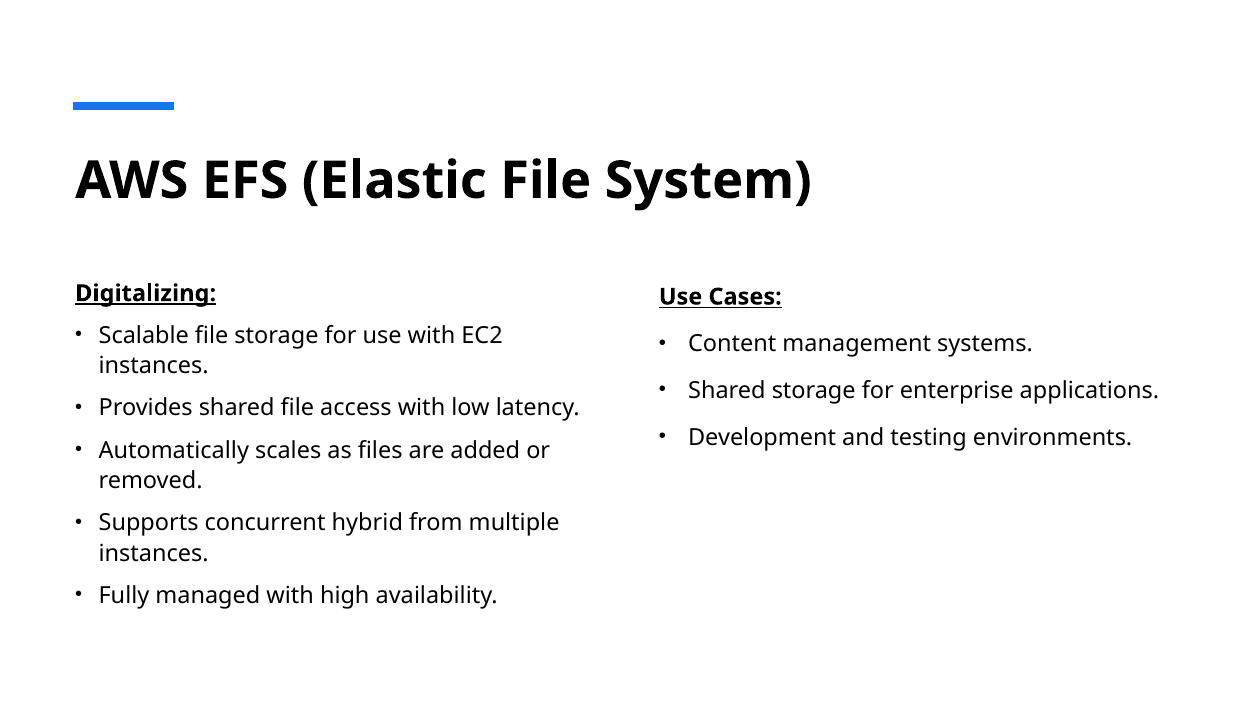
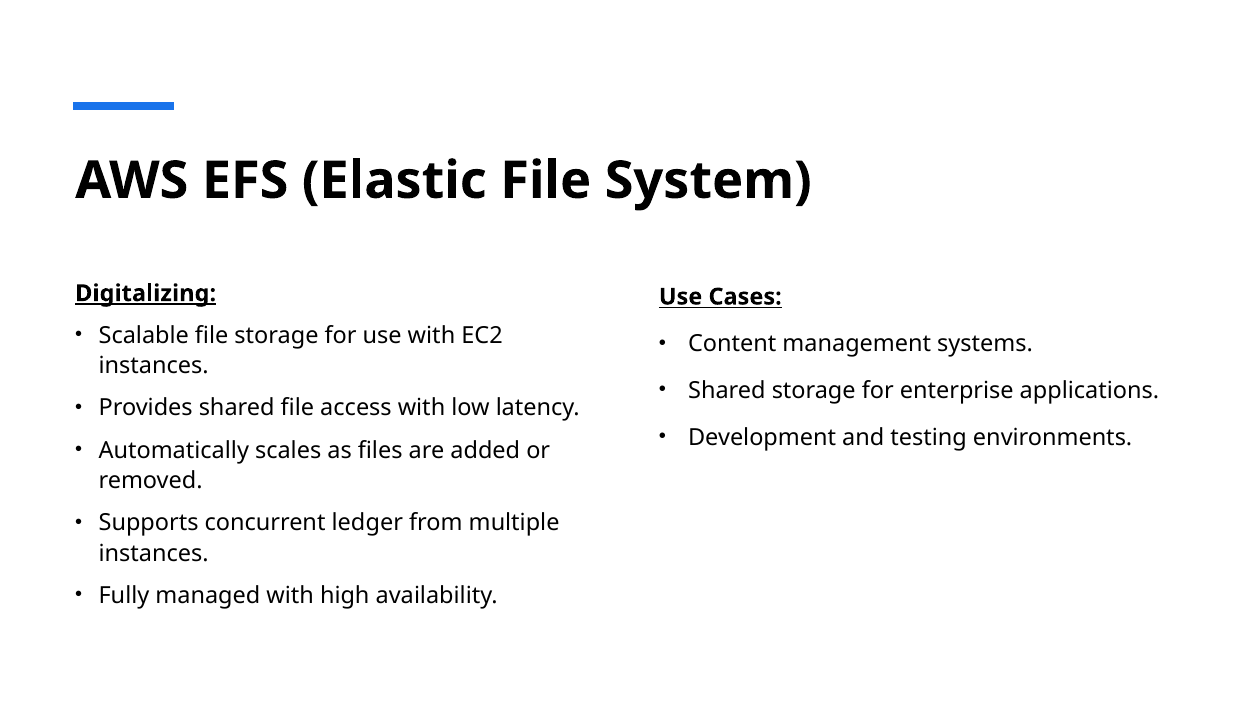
hybrid: hybrid -> ledger
